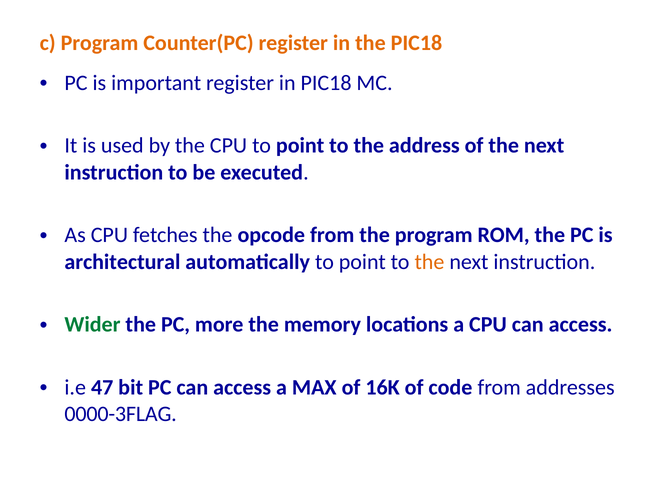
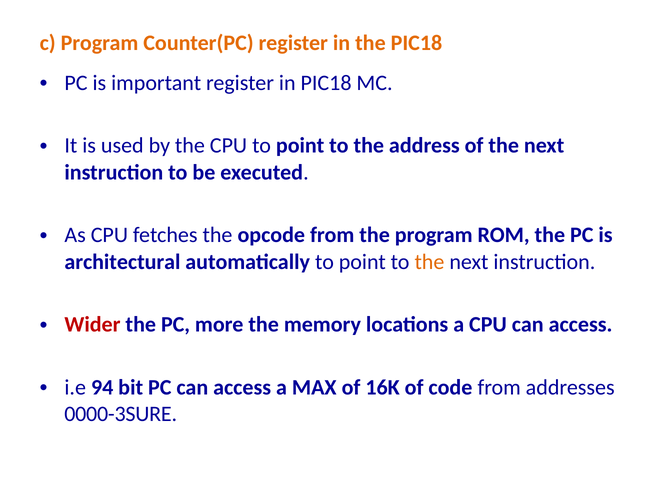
Wider colour: green -> red
47: 47 -> 94
0000-3FLAG: 0000-3FLAG -> 0000-3SURE
